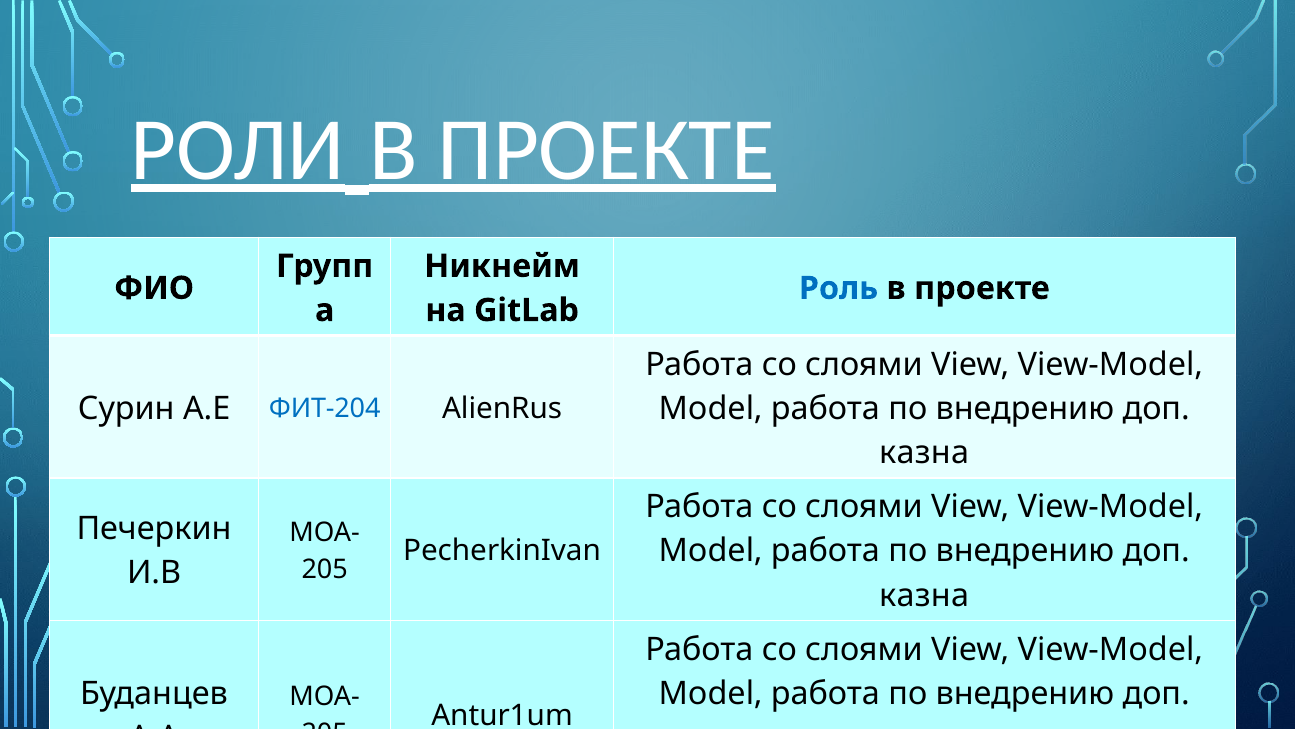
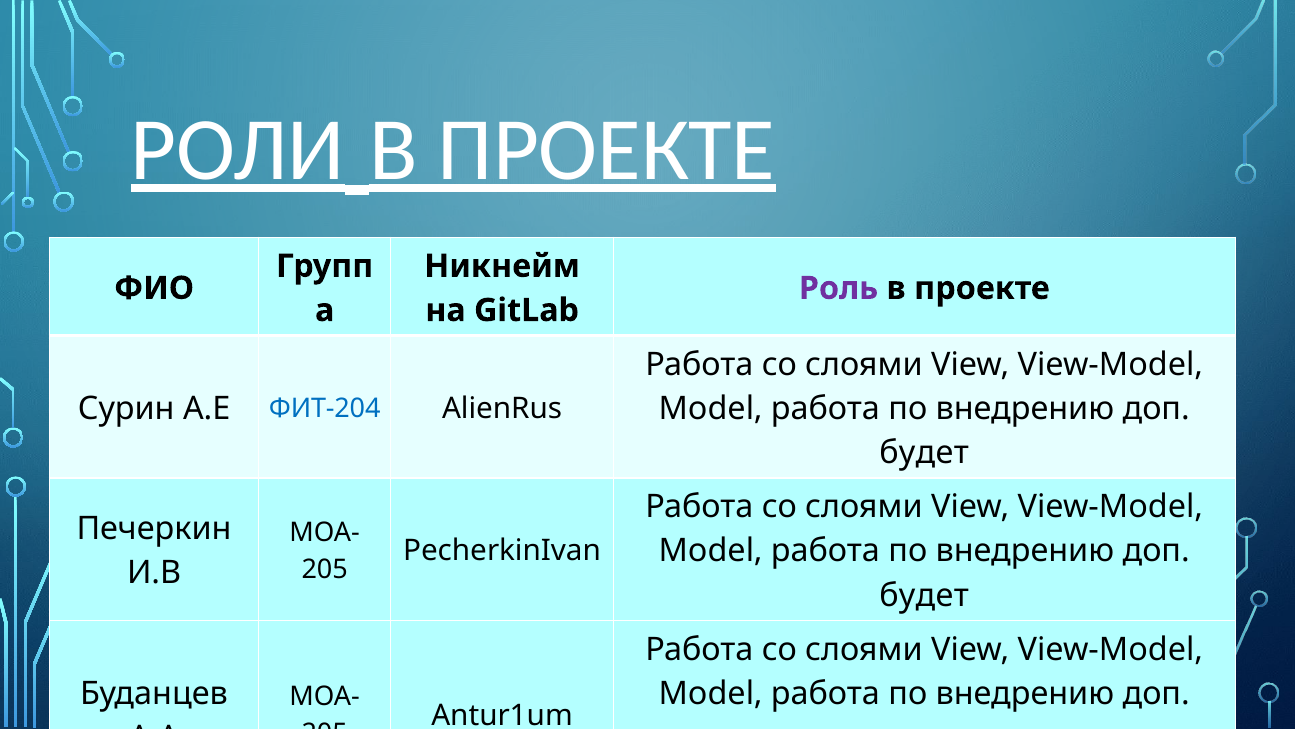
Роль colour: blue -> purple
казна at (924, 452): казна -> будет
казна at (924, 595): казна -> будет
